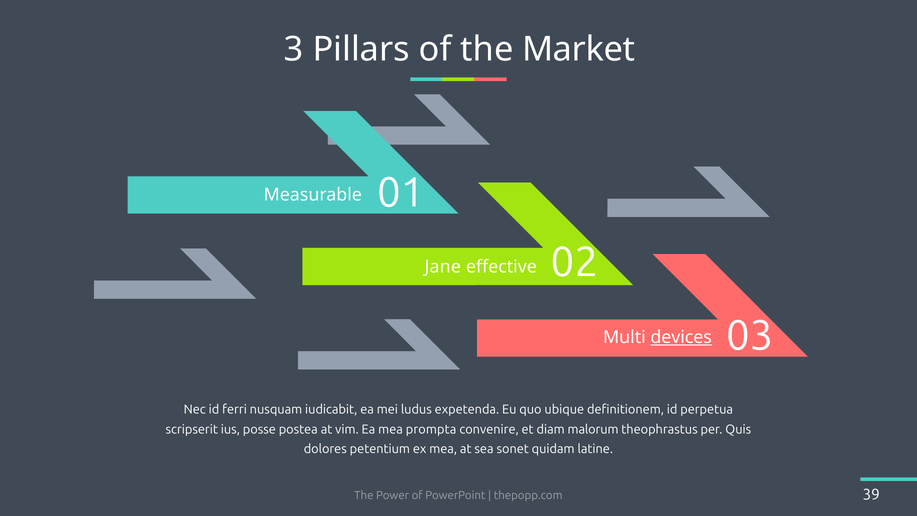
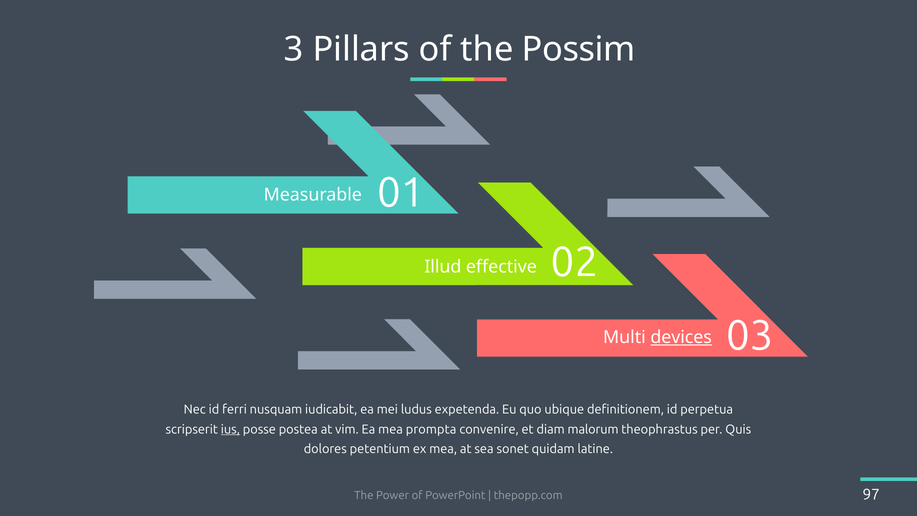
Market: Market -> Possim
Jane: Jane -> Illud
ius underline: none -> present
39: 39 -> 97
